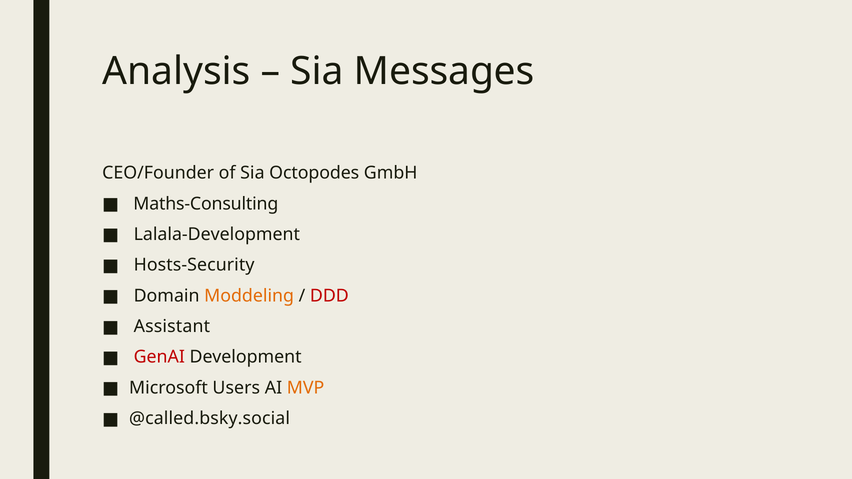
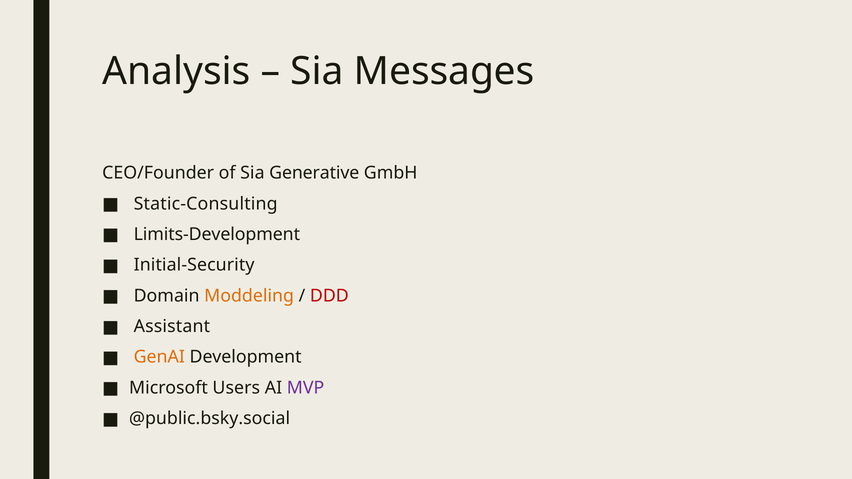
Octopodes: Octopodes -> Generative
Maths-Consulting: Maths-Consulting -> Static-Consulting
Lalala-Development: Lalala-Development -> Limits-Development
Hosts-Security: Hosts-Security -> Initial-Security
GenAI colour: red -> orange
MVP colour: orange -> purple
@called.bsky.social: @called.bsky.social -> @public.bsky.social
